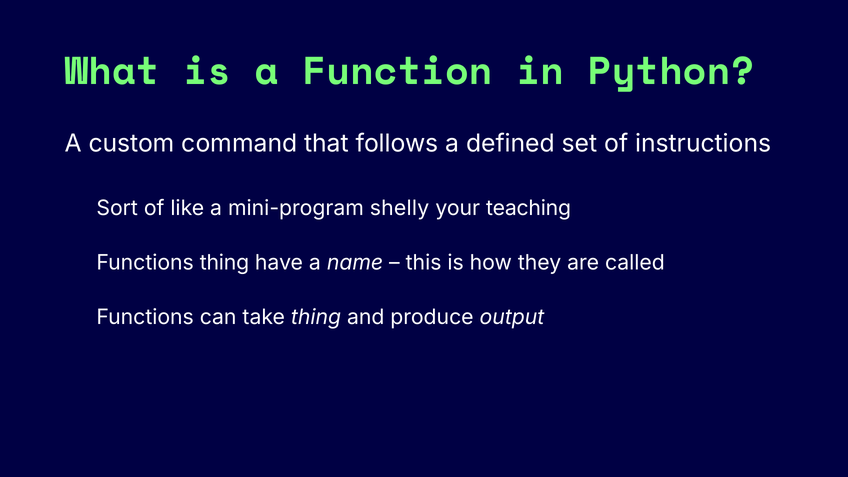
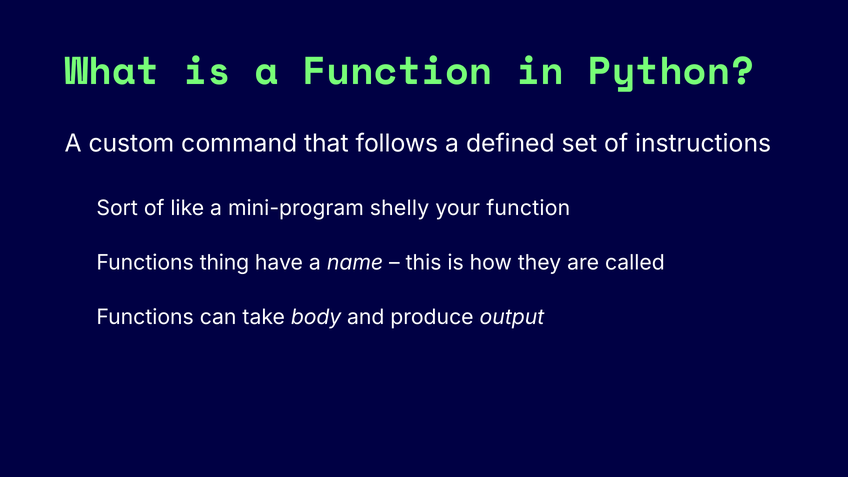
your teaching: teaching -> function
take thing: thing -> body
